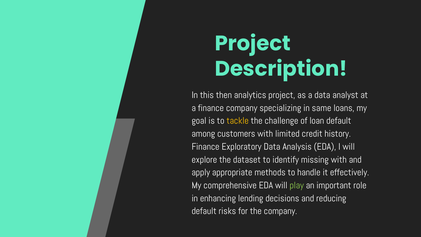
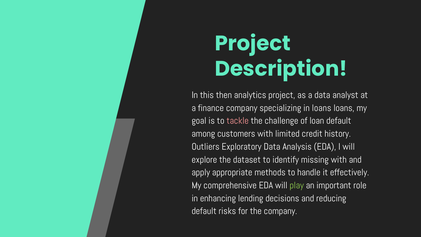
in same: same -> loans
tackle colour: yellow -> pink
Finance at (206, 147): Finance -> Outliers
